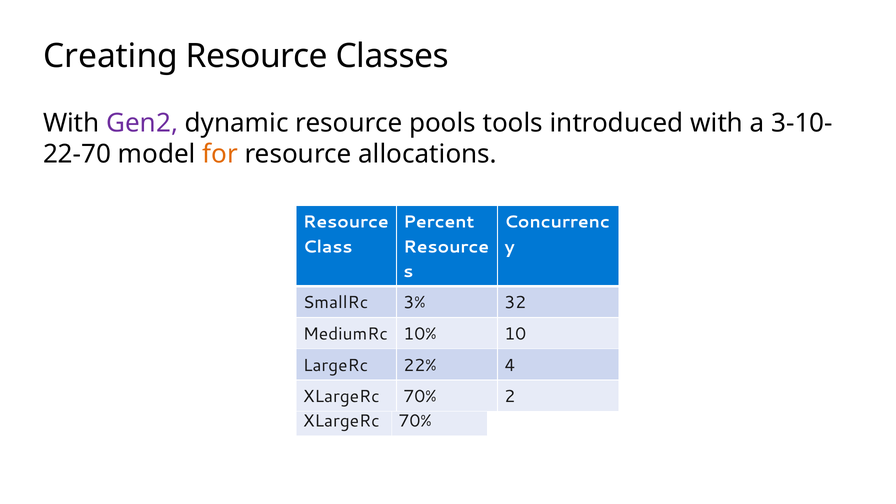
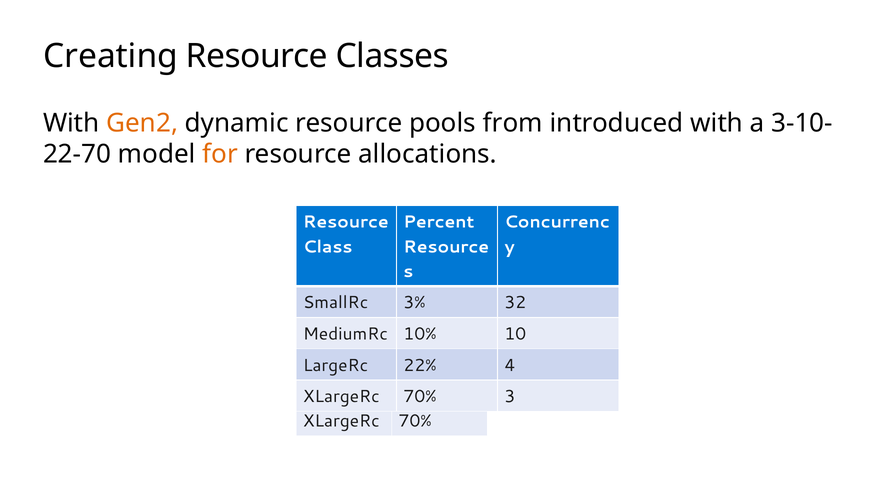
Gen2 colour: purple -> orange
tools: tools -> from
2: 2 -> 3
